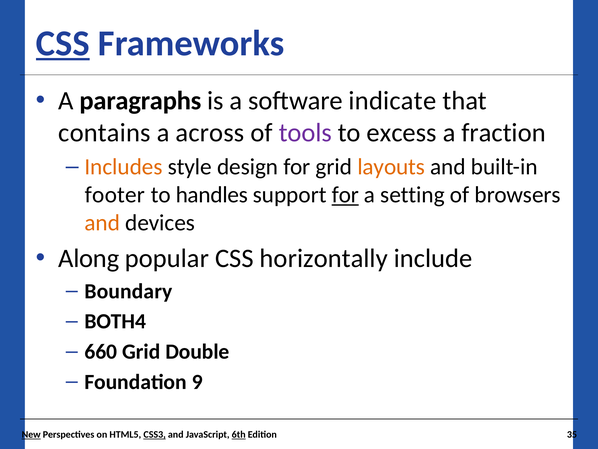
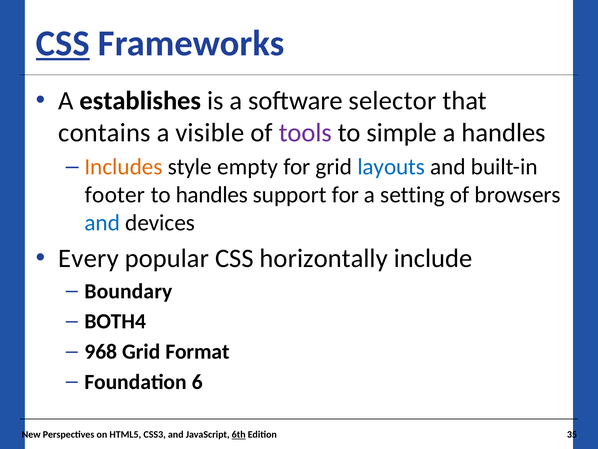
paragraphs: paragraphs -> establishes
indicate: indicate -> selector
across: across -> visible
excess: excess -> simple
a fraction: fraction -> handles
design: design -> empty
layouts colour: orange -> blue
for at (345, 195) underline: present -> none
and at (102, 223) colour: orange -> blue
Along: Along -> Every
660: 660 -> 968
Double: Double -> Format
9: 9 -> 6
New underline: present -> none
CSS3 underline: present -> none
